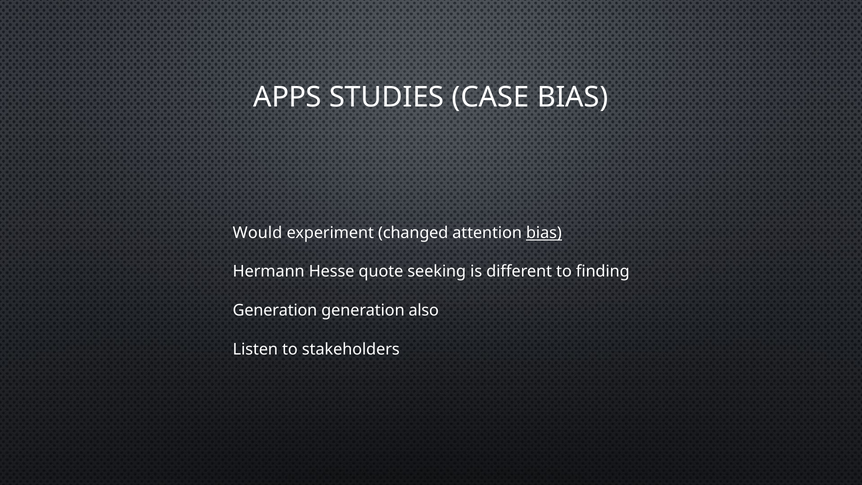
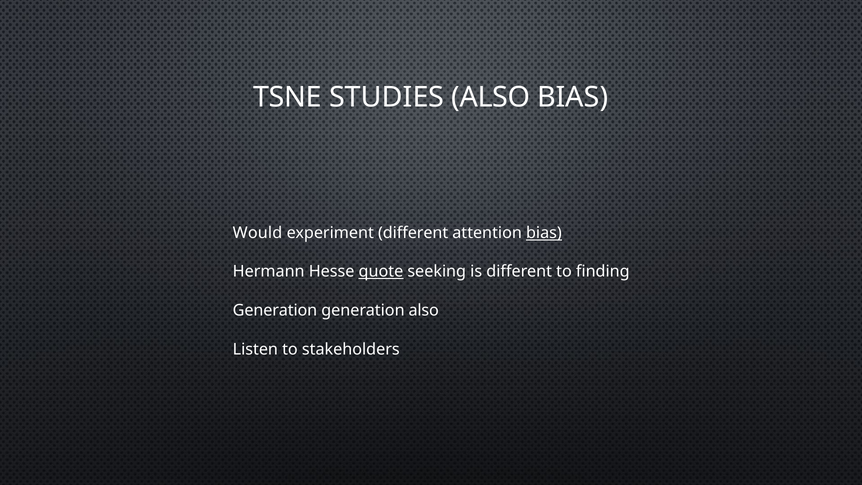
APPS: APPS -> TSNE
STUDIES CASE: CASE -> ALSO
experiment changed: changed -> different
quote underline: none -> present
